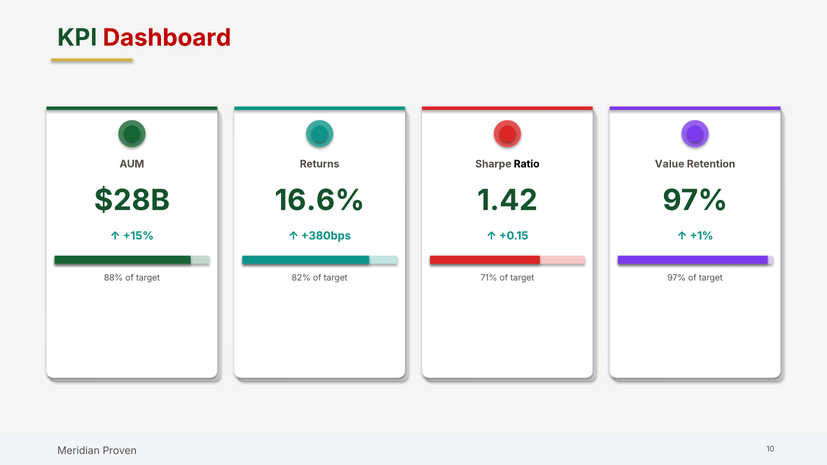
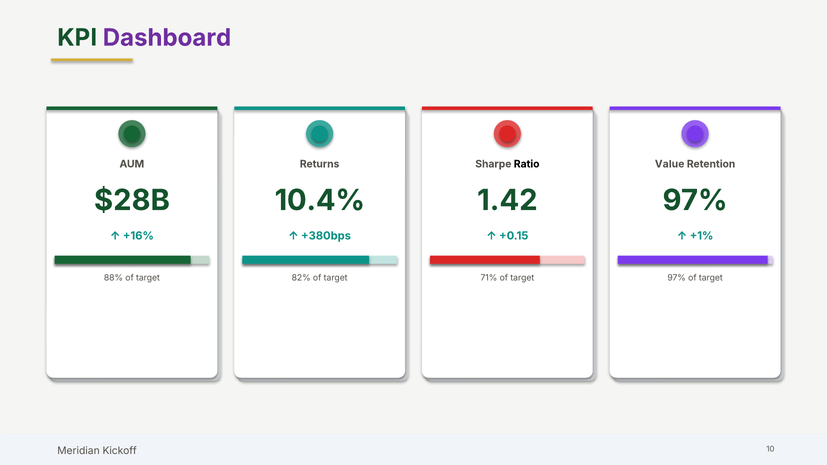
Dashboard colour: red -> purple
16.6%: 16.6% -> 10.4%
+15%: +15% -> +16%
Proven: Proven -> Kickoff
